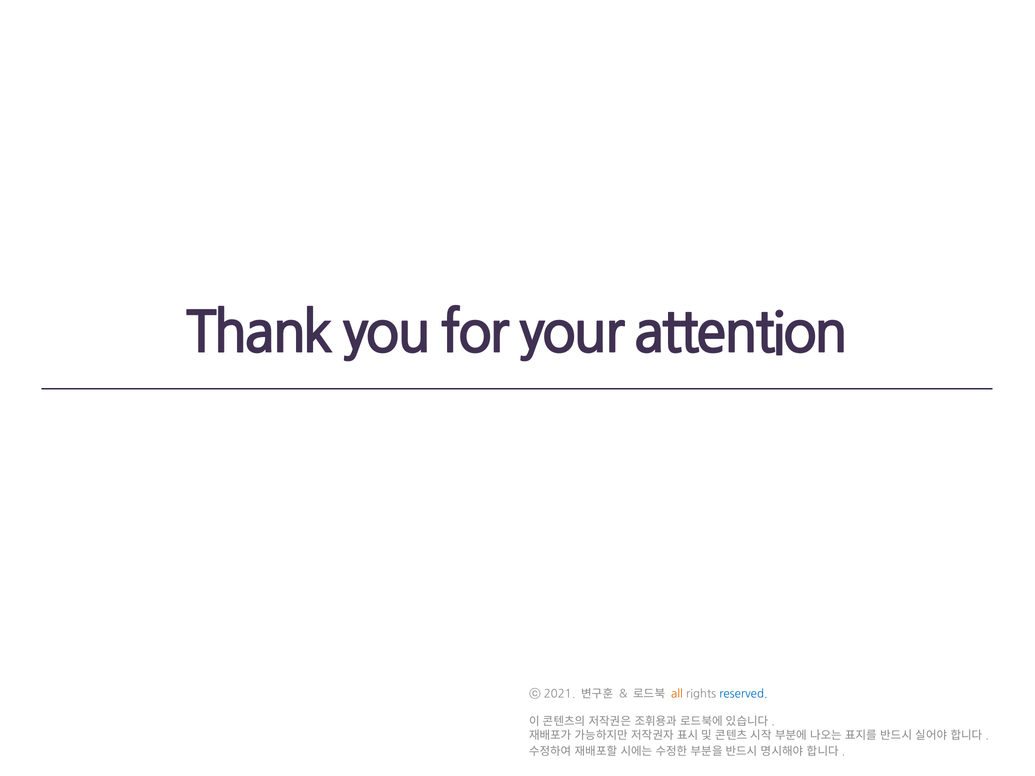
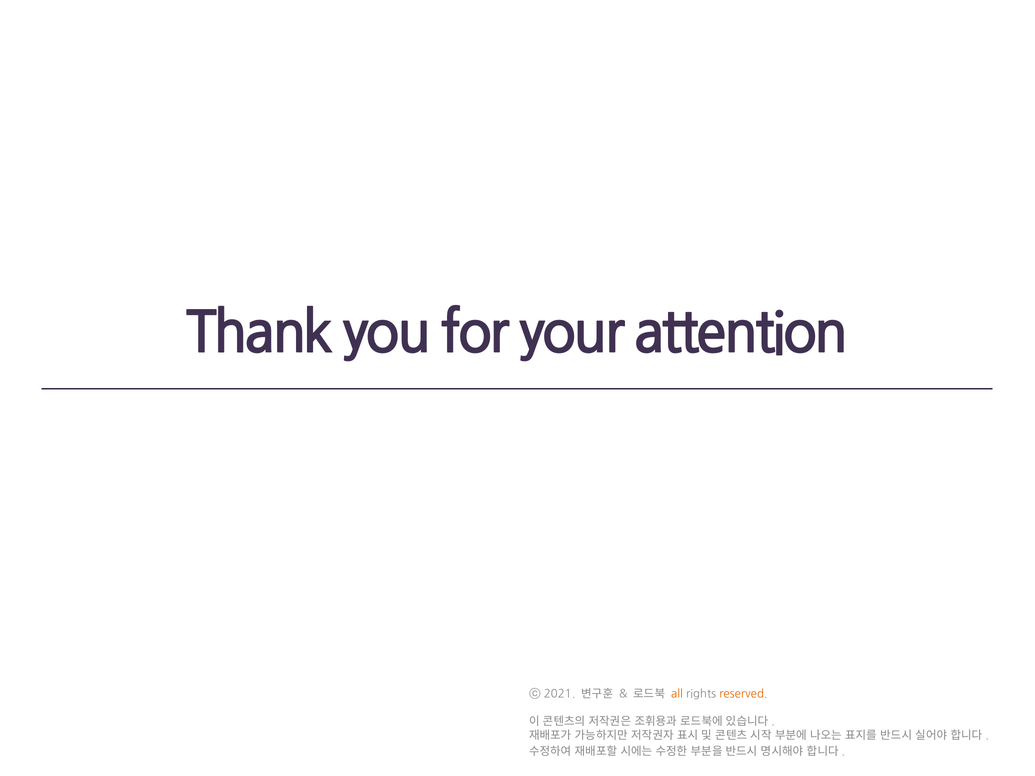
reserved colour: blue -> orange
